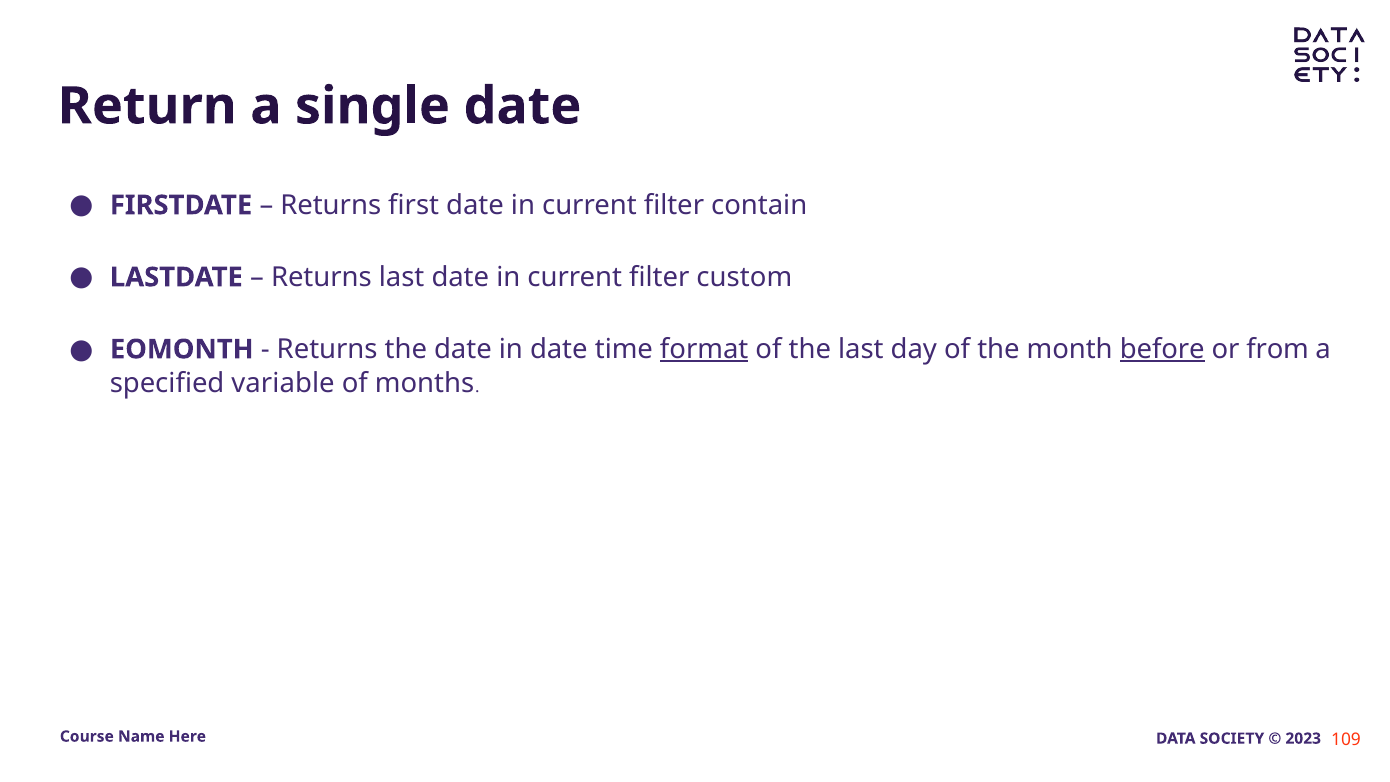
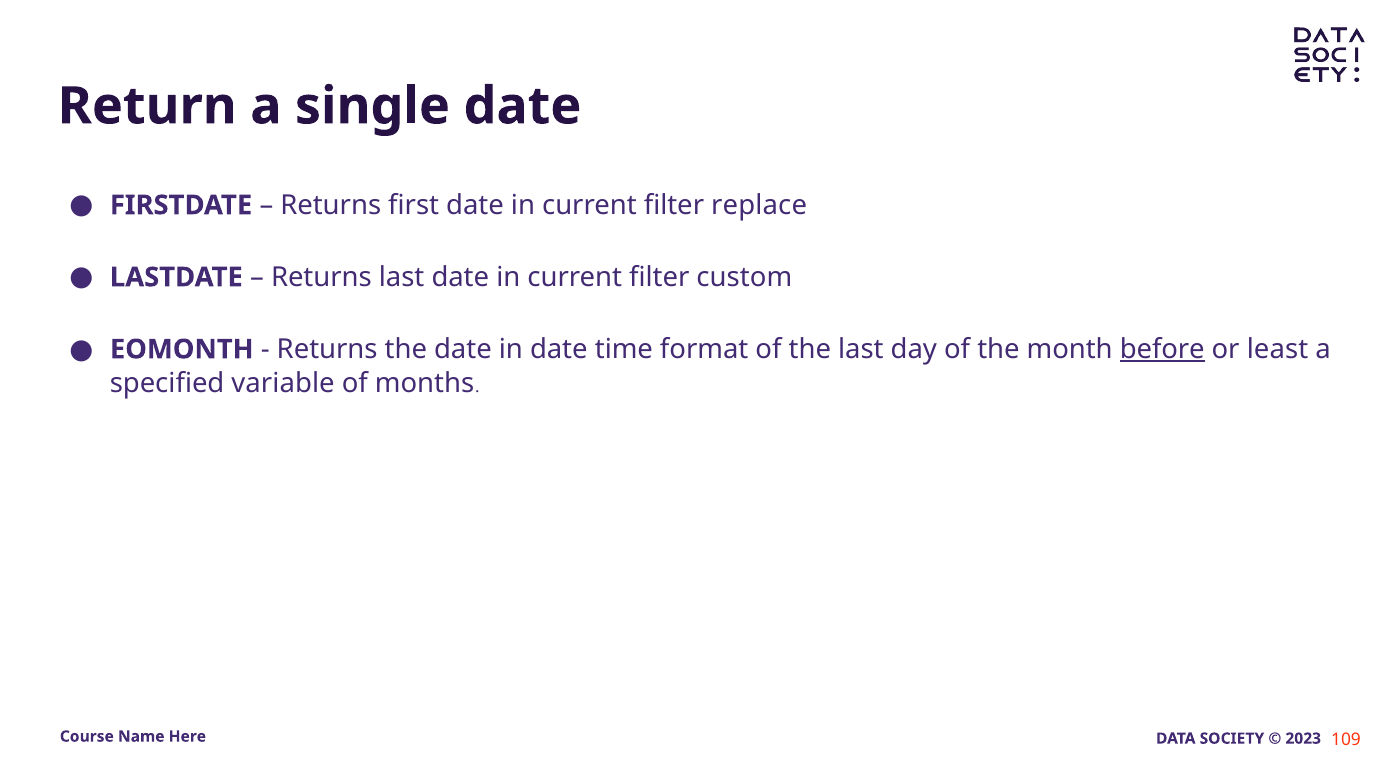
contain: contain -> replace
format underline: present -> none
from: from -> least
